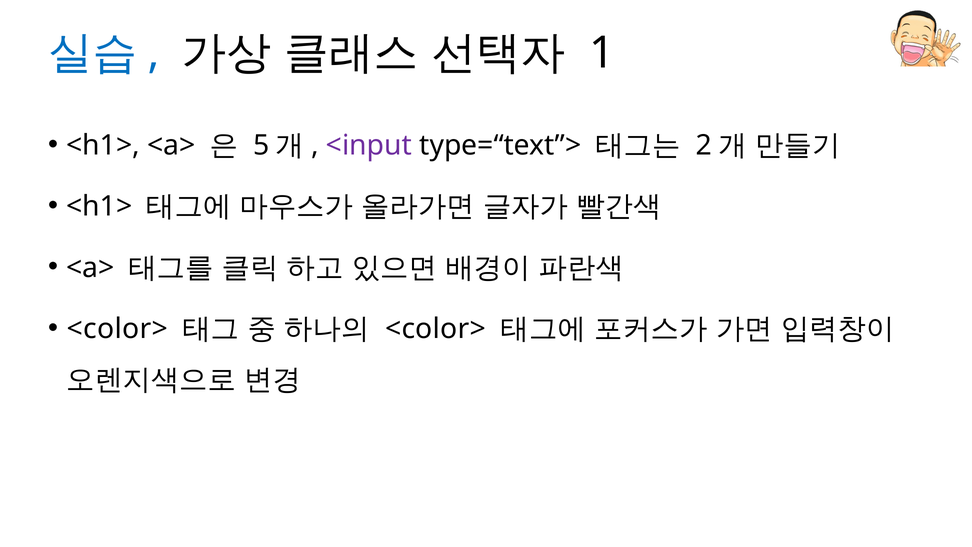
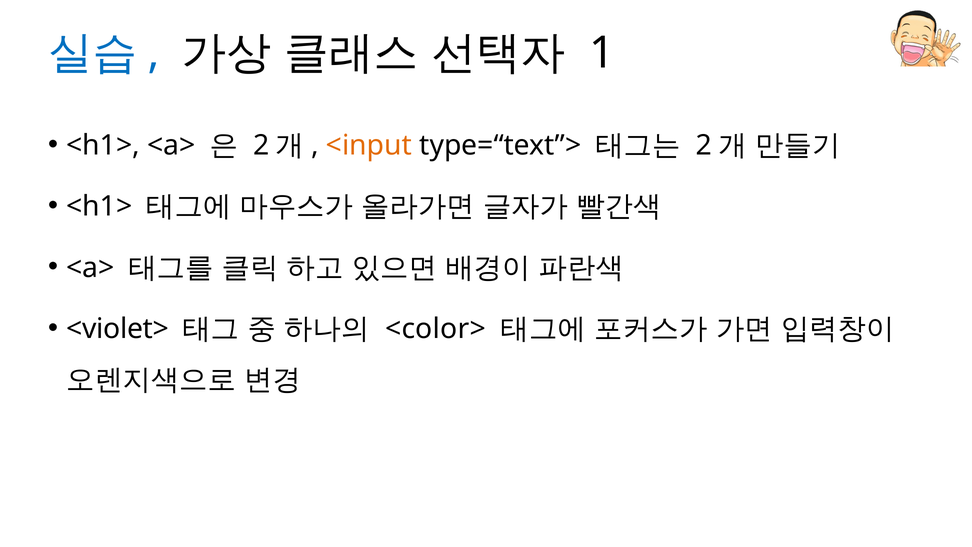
5 at (261, 145): 5 -> 2
<input colour: purple -> orange
<color> at (117, 329): <color> -> <violet>
